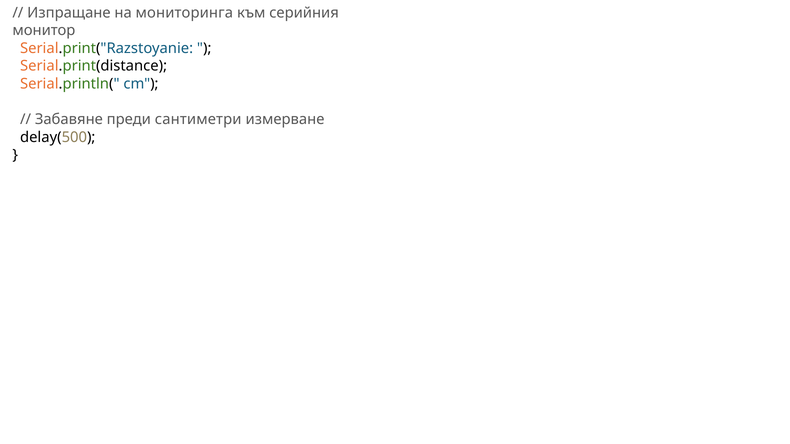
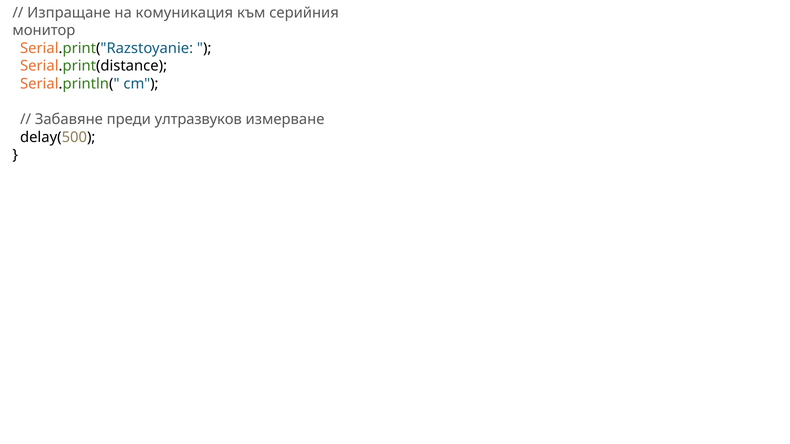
мониторинга: мониторинга -> комуникация
сантиметри: сантиметри -> ултразвуков
